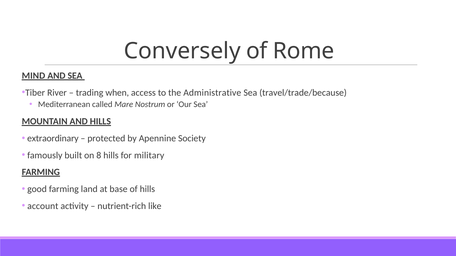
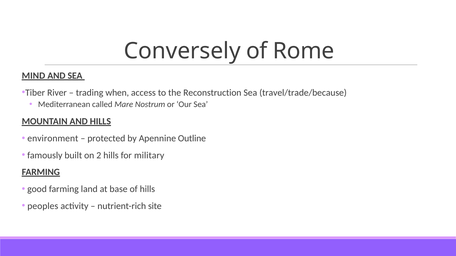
Administrative: Administrative -> Reconstruction
extraordinary: extraordinary -> environment
Society: Society -> Outline
8: 8 -> 2
account: account -> peoples
like: like -> site
